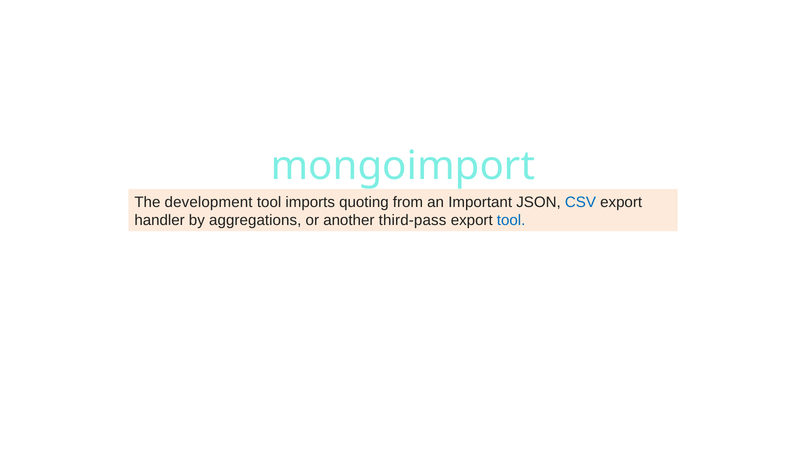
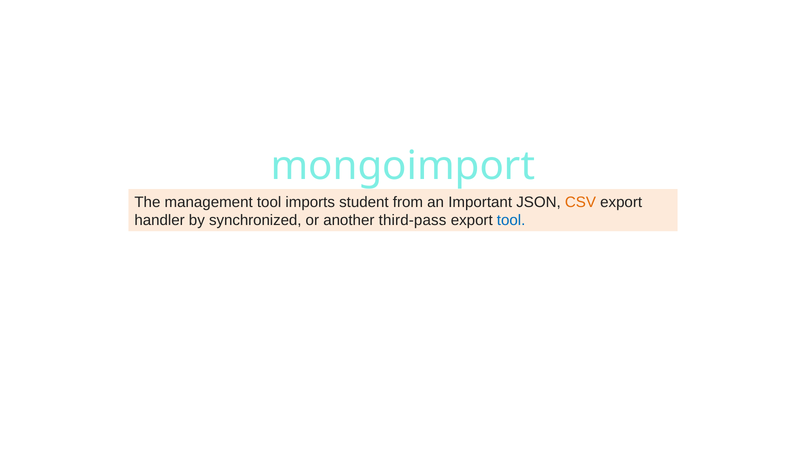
development: development -> management
quoting: quoting -> student
CSV colour: blue -> orange
aggregations: aggregations -> synchronized
